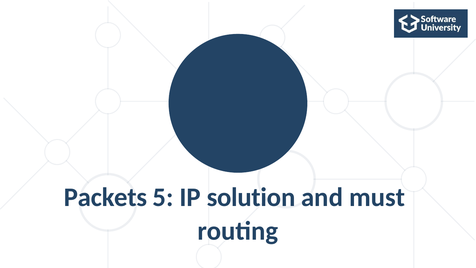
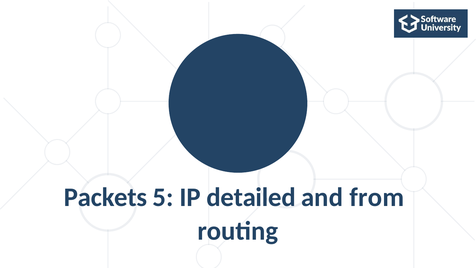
solution: solution -> detailed
must: must -> from
